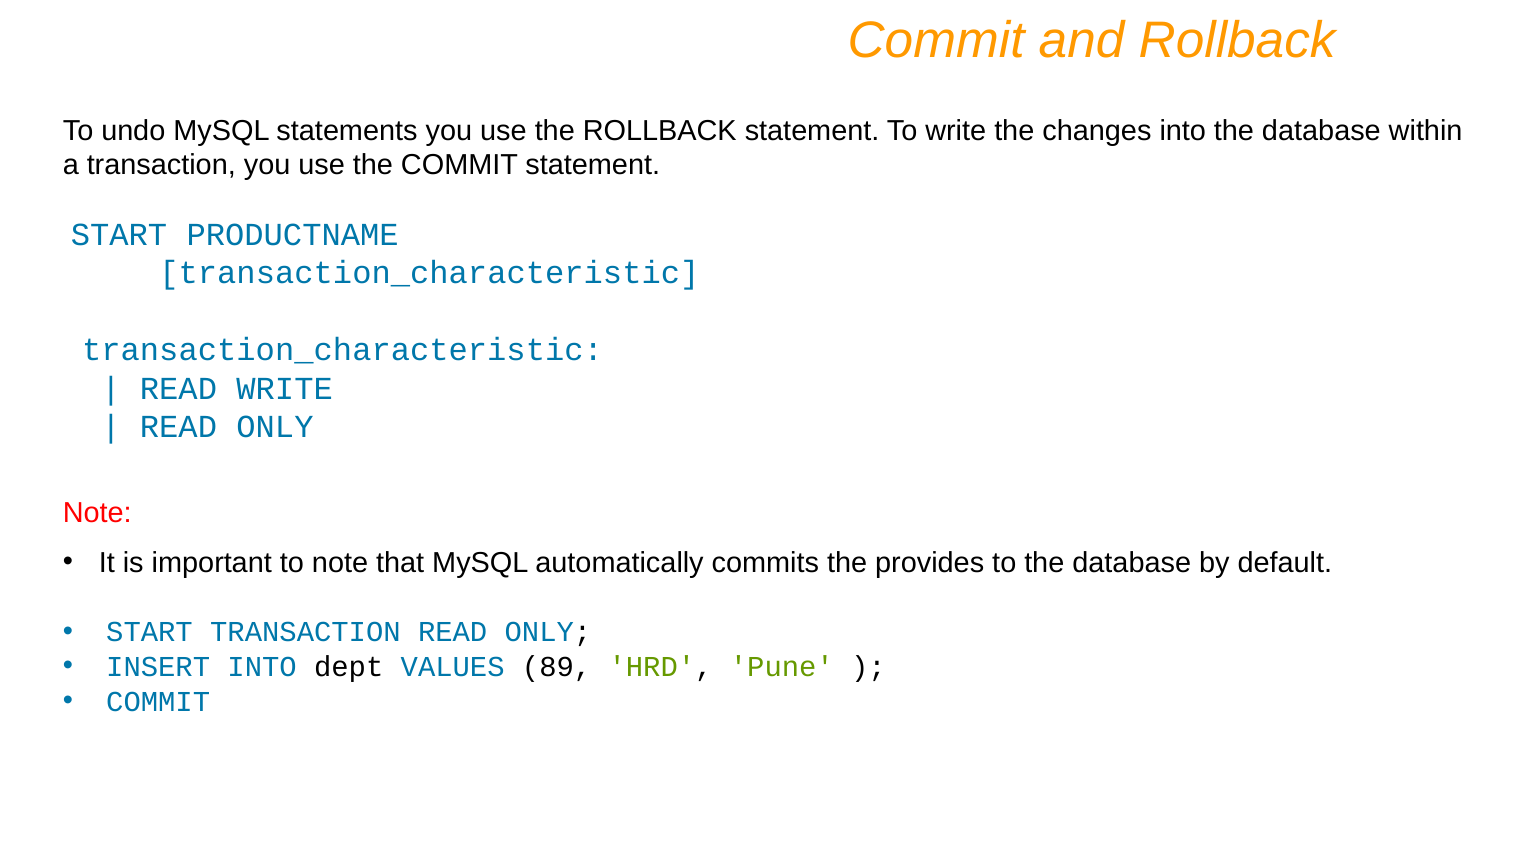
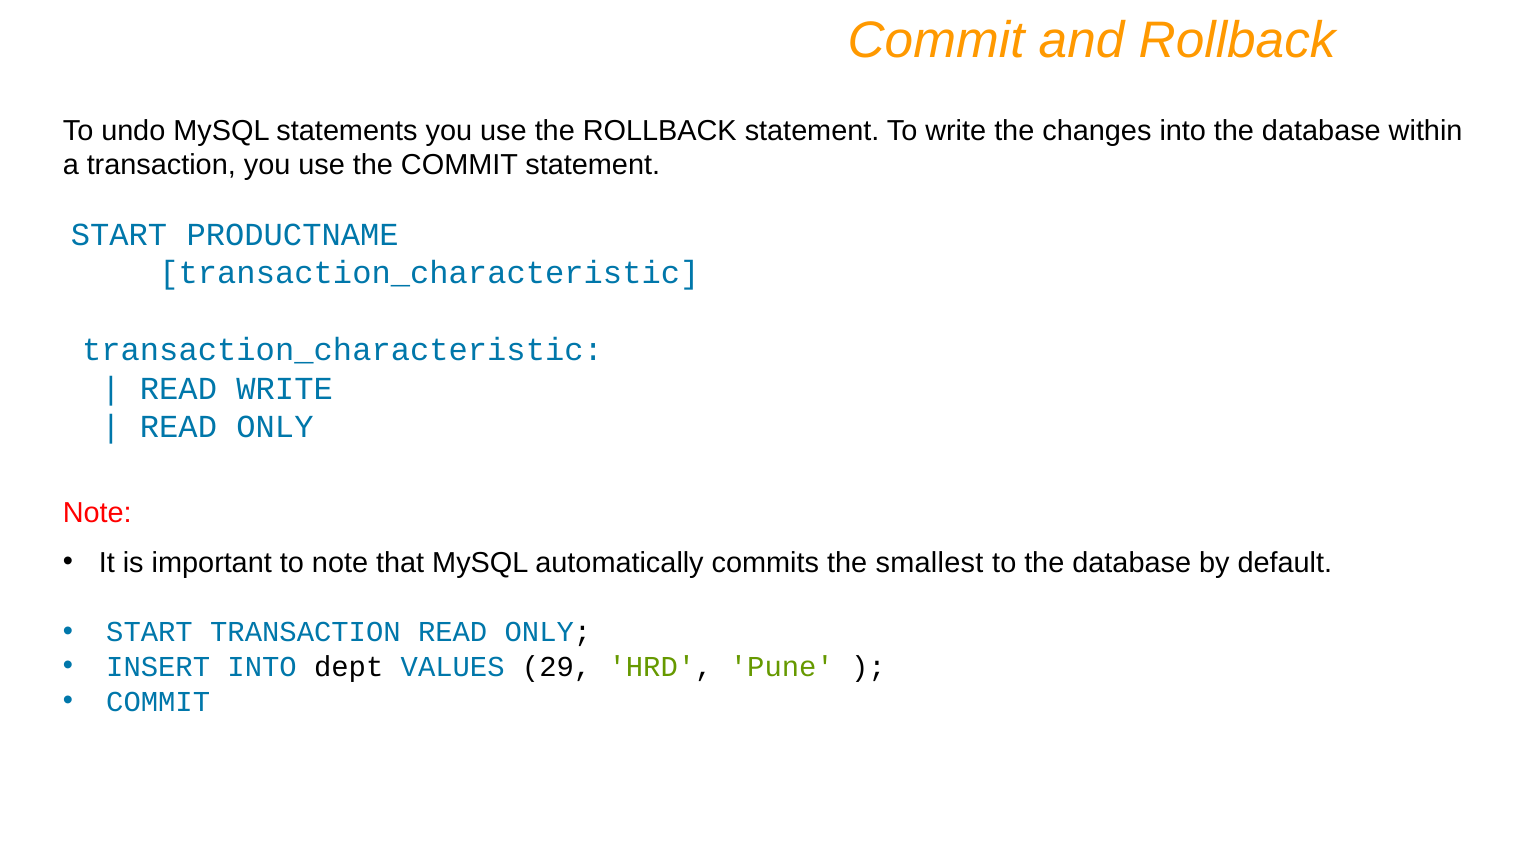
provides: provides -> smallest
89: 89 -> 29
